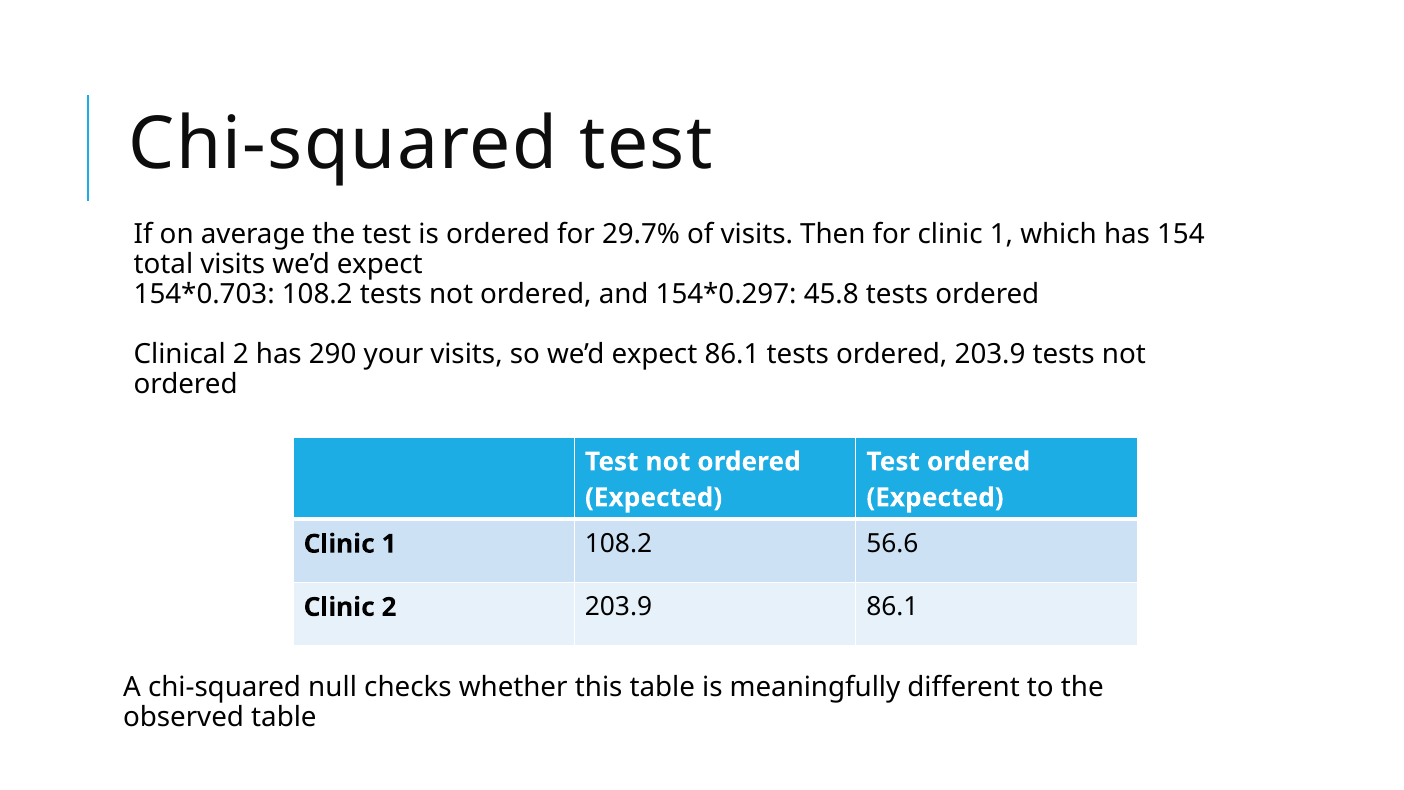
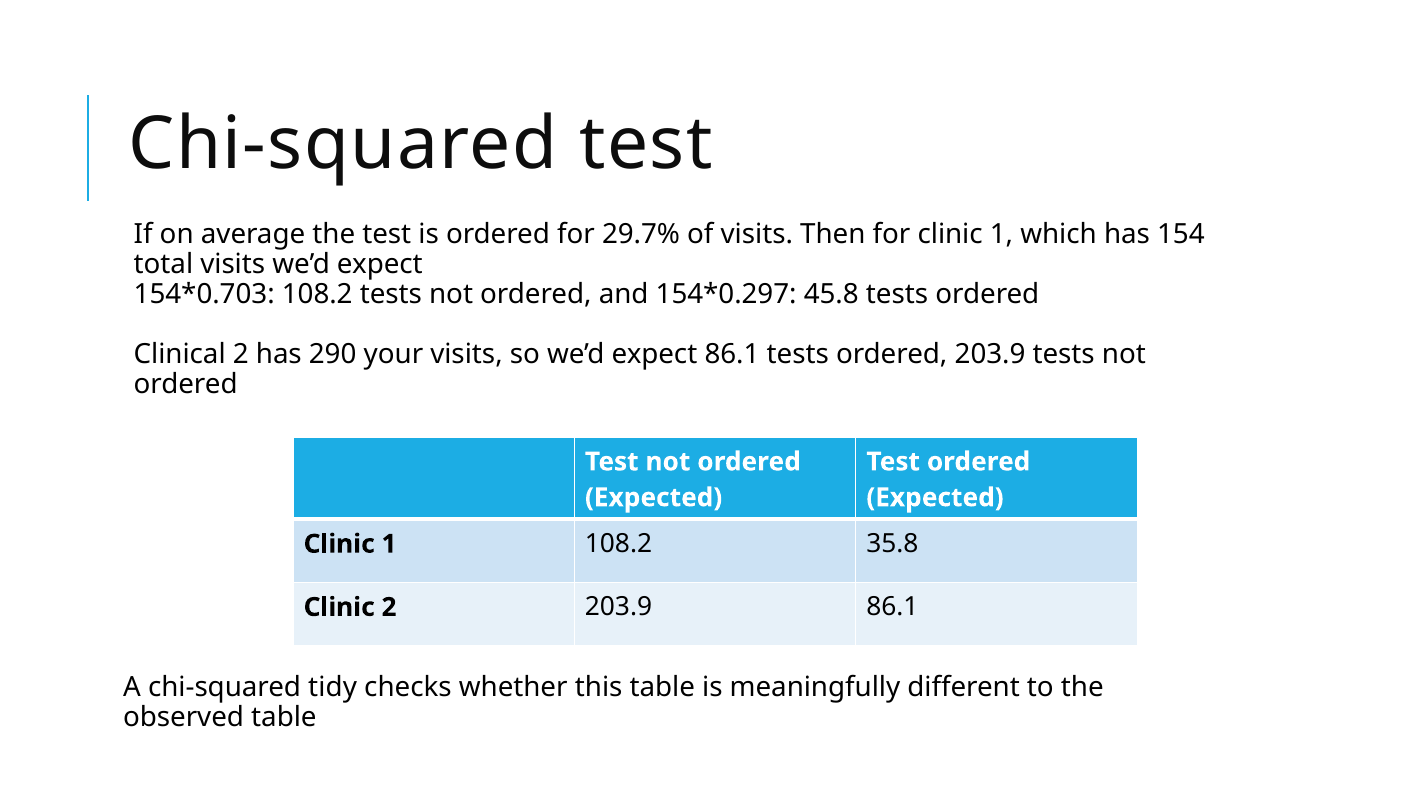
56.6: 56.6 -> 35.8
null: null -> tidy
